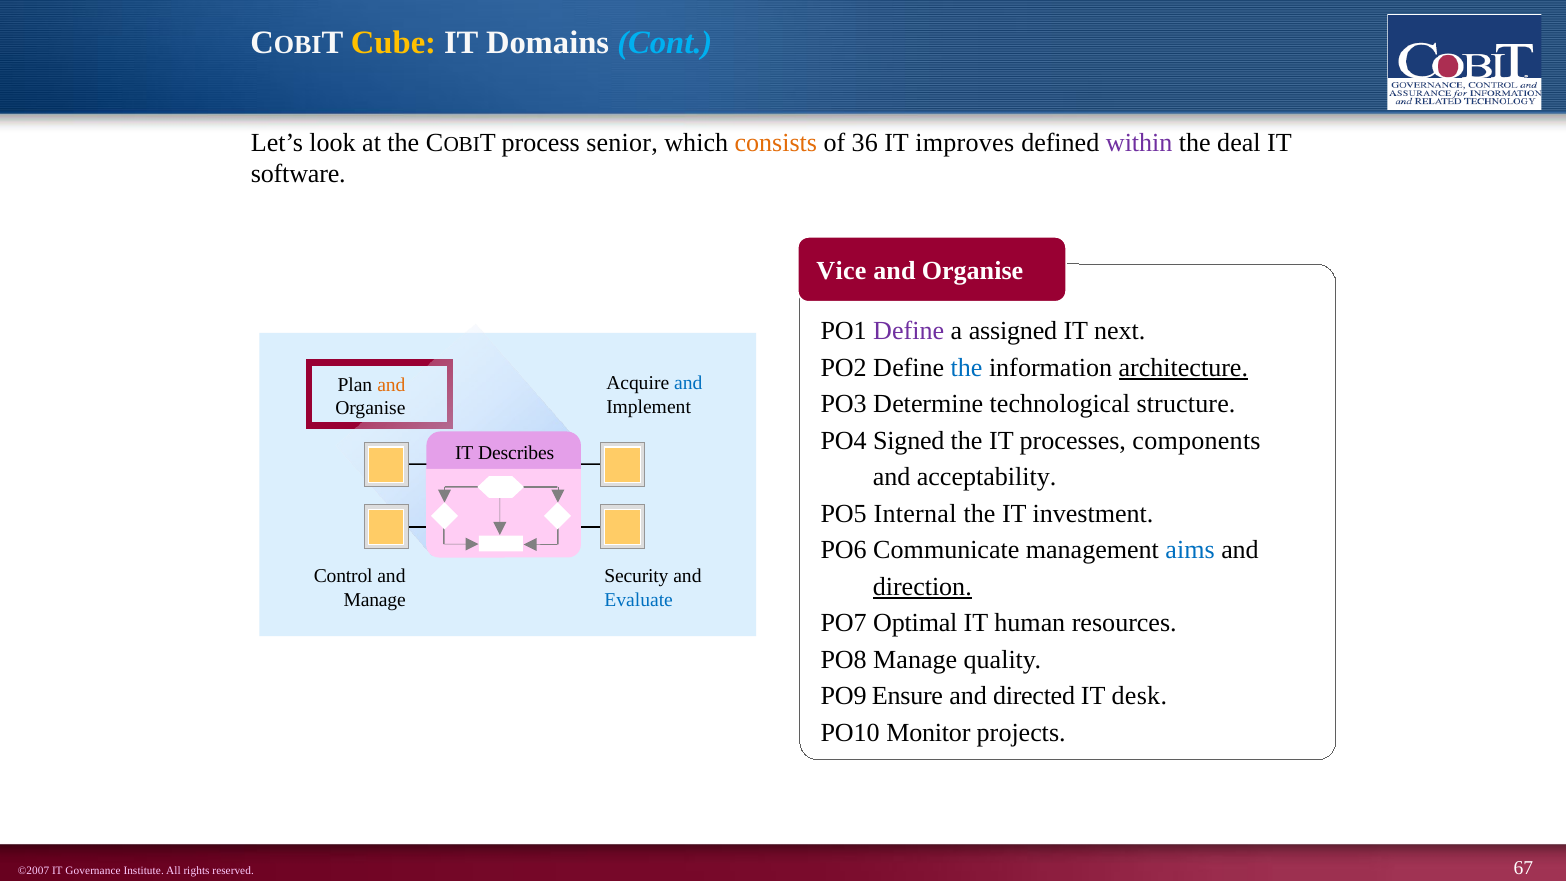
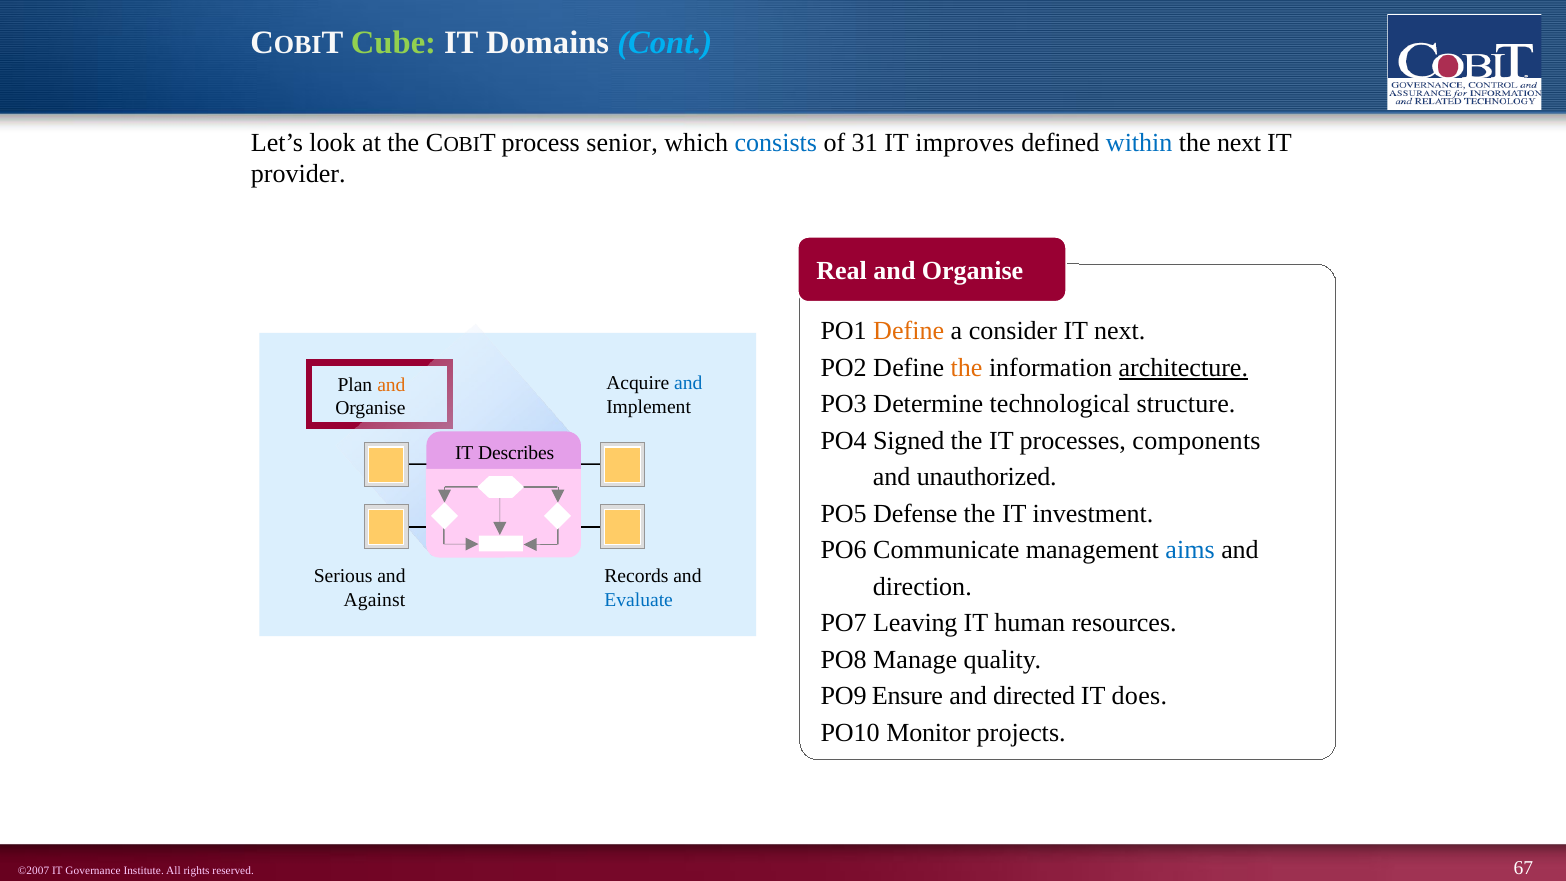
Cube colour: yellow -> light green
consists colour: orange -> blue
36: 36 -> 31
within colour: purple -> blue
the deal: deal -> next
software: software -> provider
Vice: Vice -> Real
Define at (909, 331) colour: purple -> orange
assigned: assigned -> consider
the at (967, 368) colour: blue -> orange
acceptability: acceptability -> unauthorized
Internal: Internal -> Defense
Control: Control -> Serious
Security: Security -> Records
direction underline: present -> none
Manage at (375, 600): Manage -> Against
Optimal: Optimal -> Leaving
desk: desk -> does
